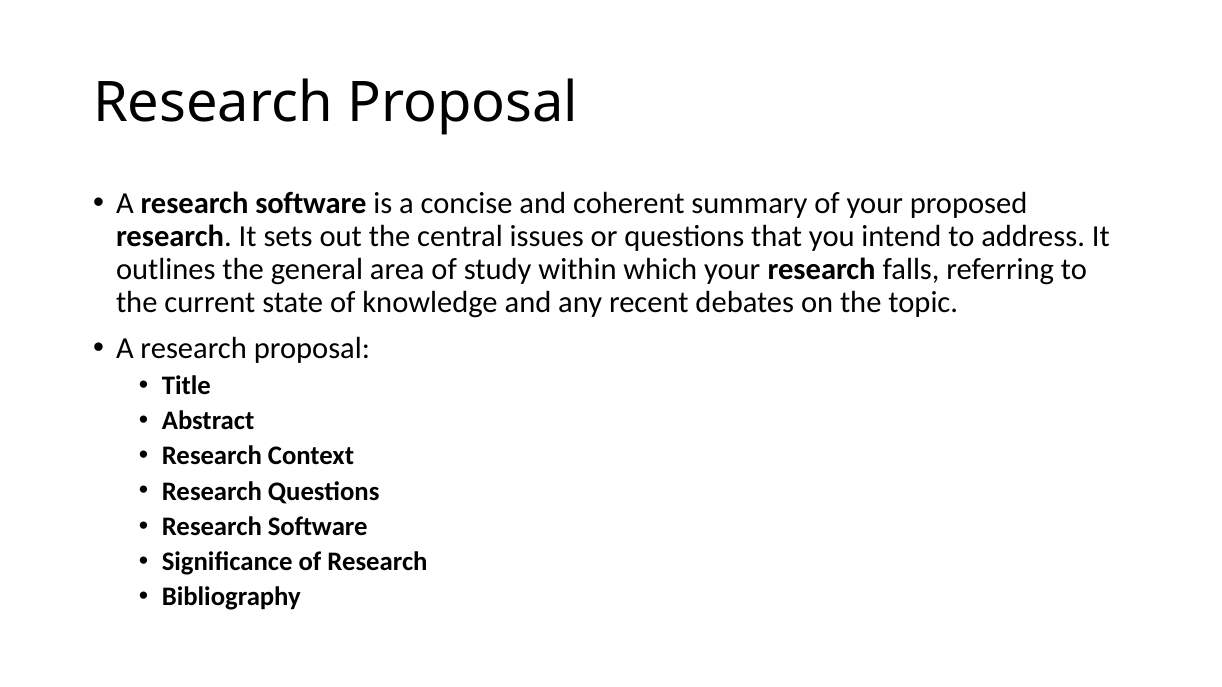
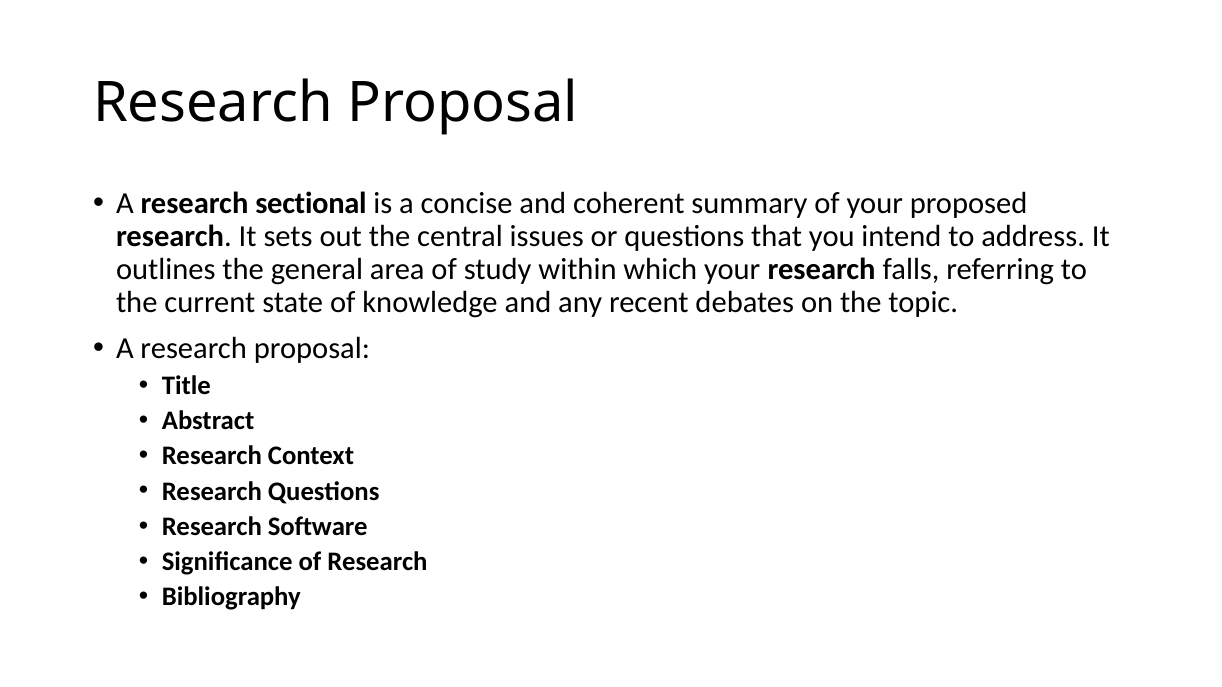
A research software: software -> sectional
